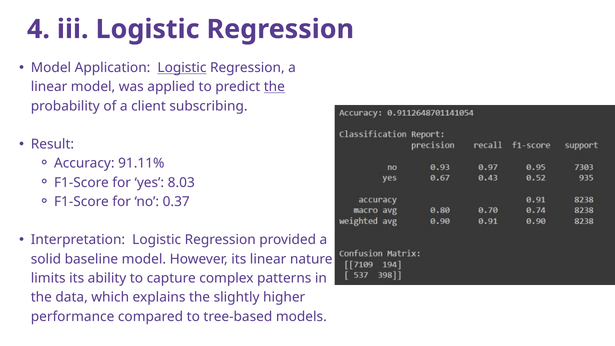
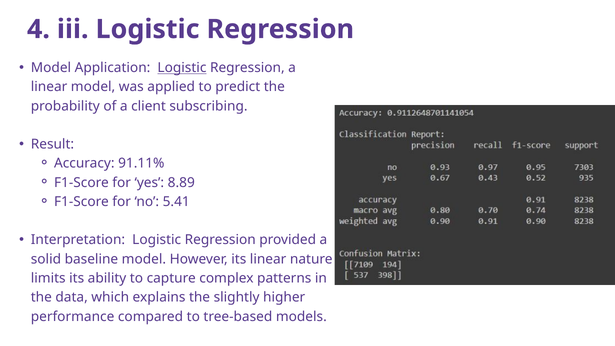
the at (274, 87) underline: present -> none
8.03: 8.03 -> 8.89
0.37: 0.37 -> 5.41
